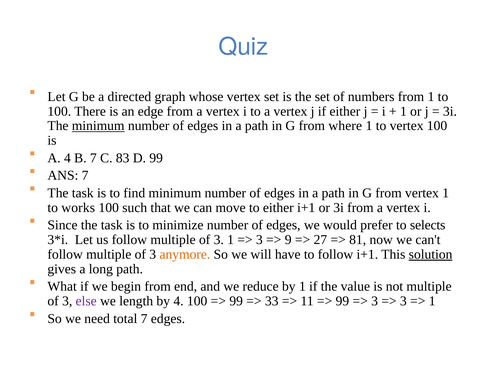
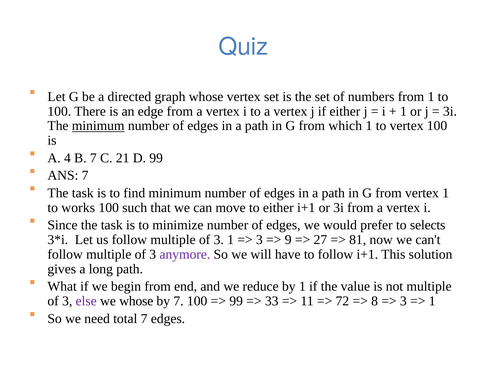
where: where -> which
83: 83 -> 21
anymore colour: orange -> purple
solution underline: present -> none
we length: length -> whose
by 4: 4 -> 7
99 at (342, 301): 99 -> 72
3 at (375, 301): 3 -> 8
